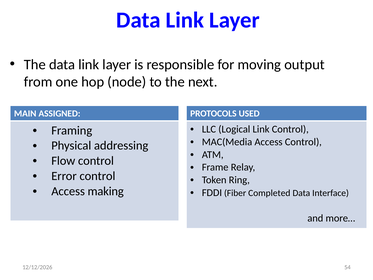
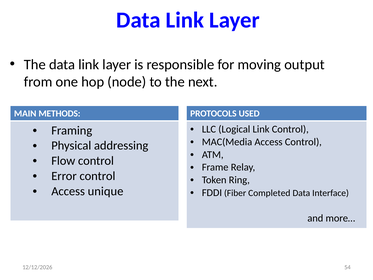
ASSIGNED: ASSIGNED -> METHODS
making: making -> unique
